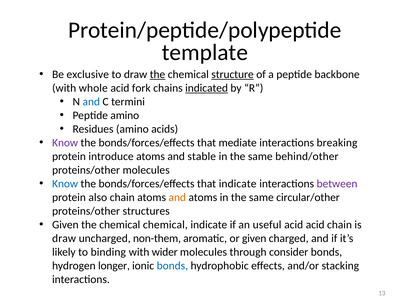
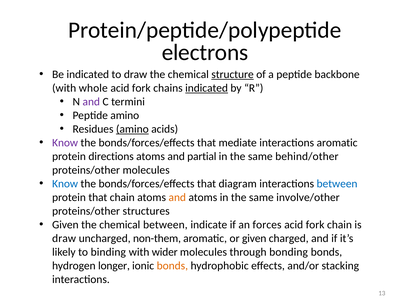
template: template -> electrons
Be exclusive: exclusive -> indicated
the at (157, 75) underline: present -> none
and at (91, 102) colour: blue -> purple
amino at (132, 129) underline: none -> present
interactions breaking: breaking -> aromatic
introduce: introduce -> directions
stable: stable -> partial
that indicate: indicate -> diagram
between at (337, 184) colour: purple -> blue
protein also: also -> that
circular/other: circular/other -> involve/other
chemical chemical: chemical -> between
useful: useful -> forces
acid at (315, 225): acid -> fork
consider: consider -> bonding
bonds at (172, 266) colour: blue -> orange
